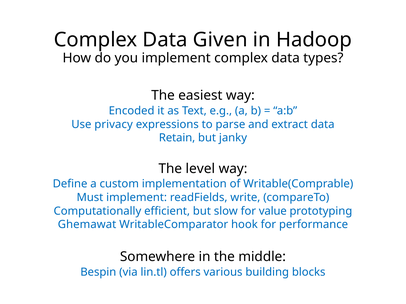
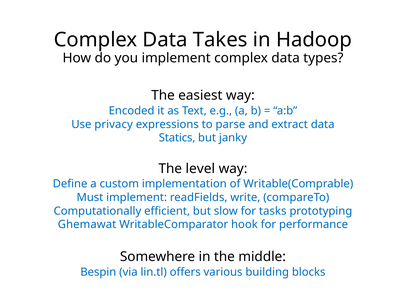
Given: Given -> Takes
Retain: Retain -> Statics
value: value -> tasks
